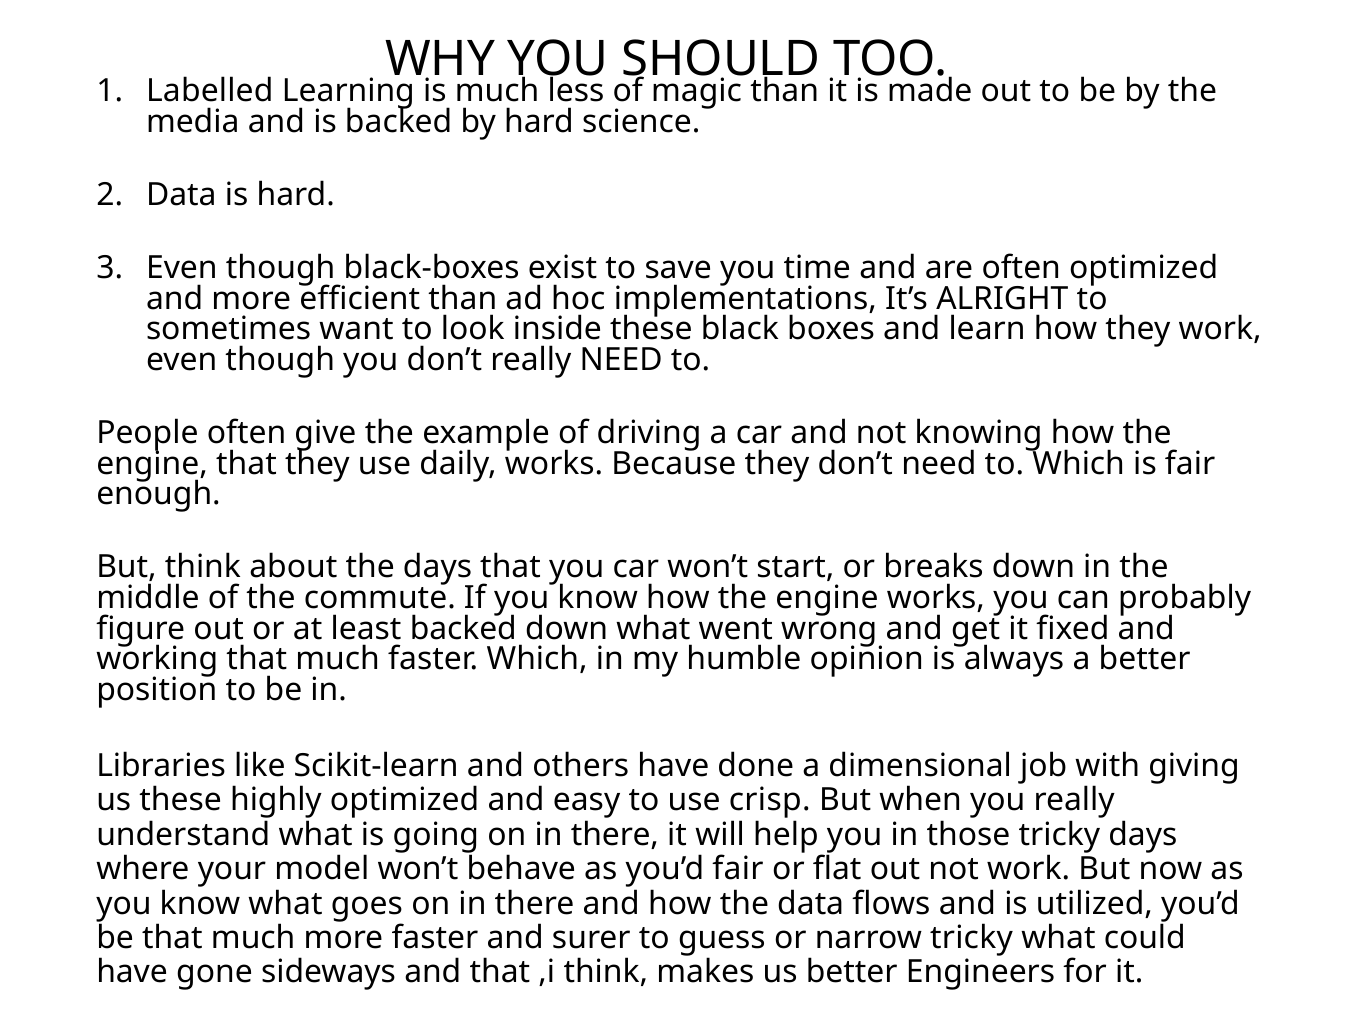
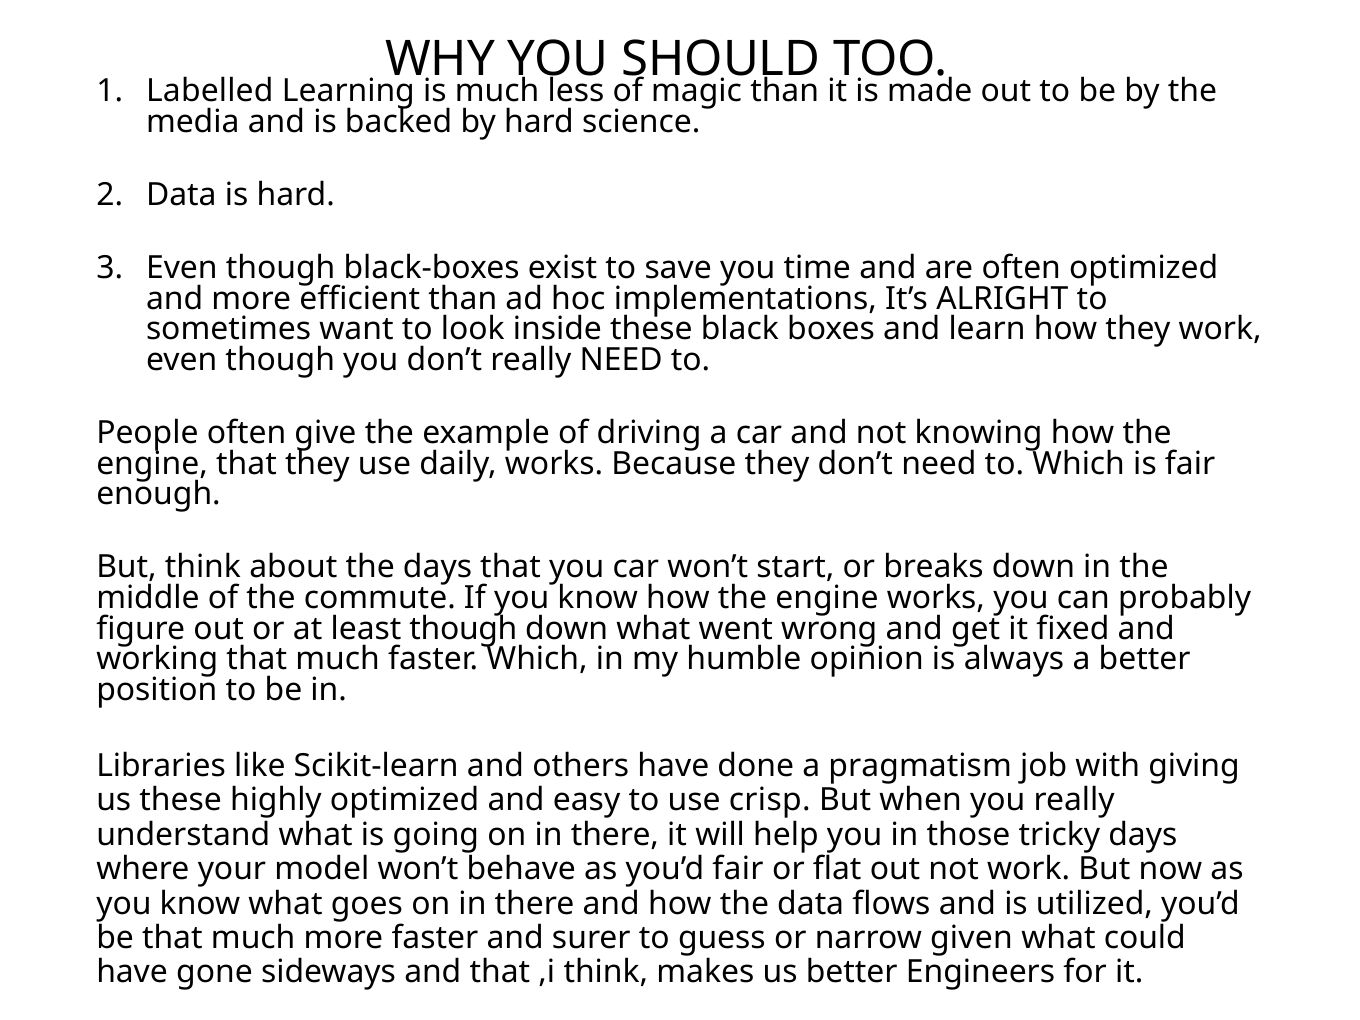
least backed: backed -> though
dimensional: dimensional -> pragmatism
narrow tricky: tricky -> given
